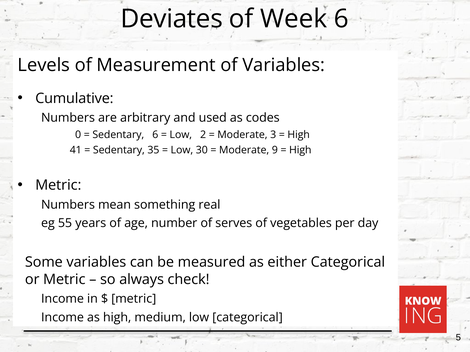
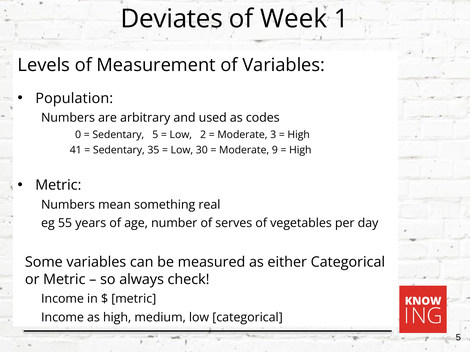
Week 6: 6 -> 1
Cumulative: Cumulative -> Population
Sedentary 6: 6 -> 5
